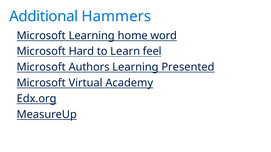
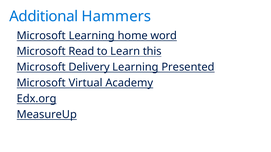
Hard: Hard -> Read
feel: feel -> this
Authors: Authors -> Delivery
